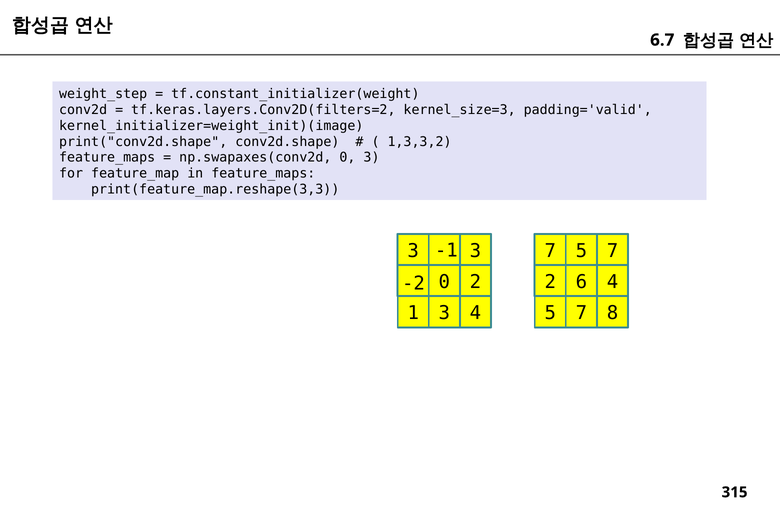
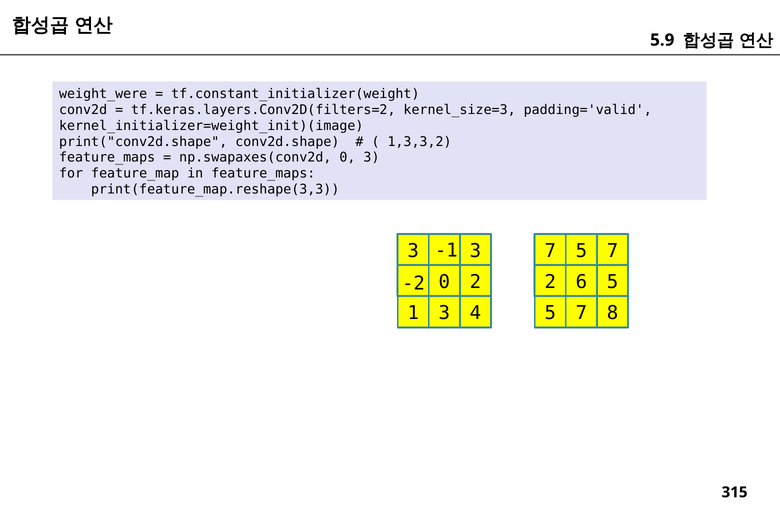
6.7: 6.7 -> 5.9
weight_step: weight_step -> weight_were
6 4: 4 -> 5
